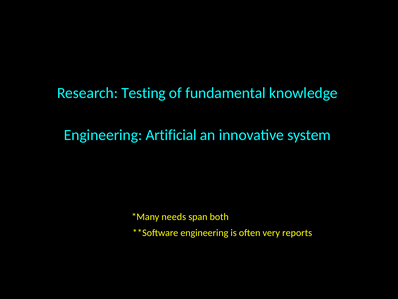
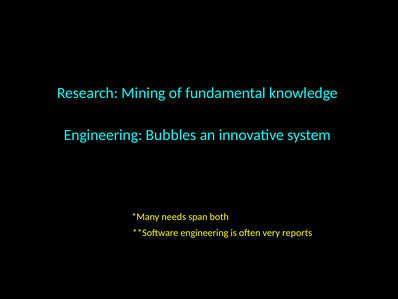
Testing: Testing -> Mining
Artificial: Artificial -> Bubbles
